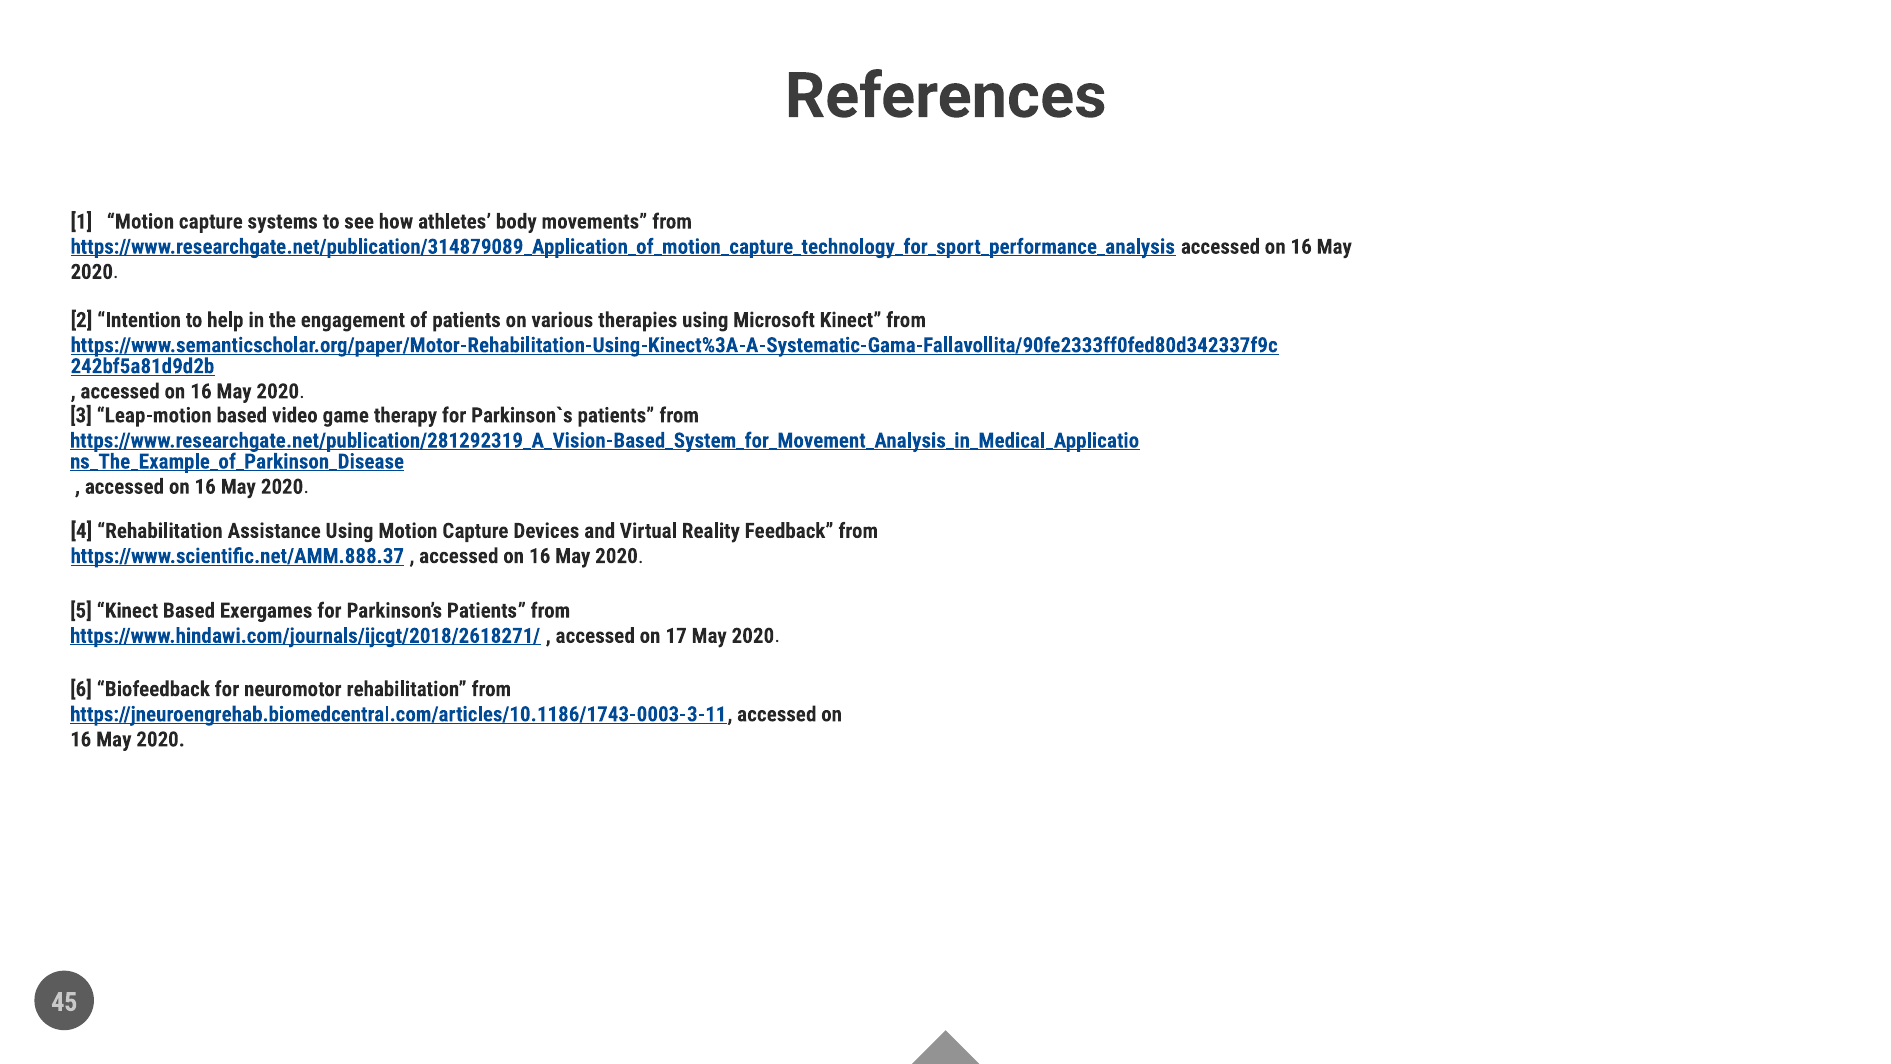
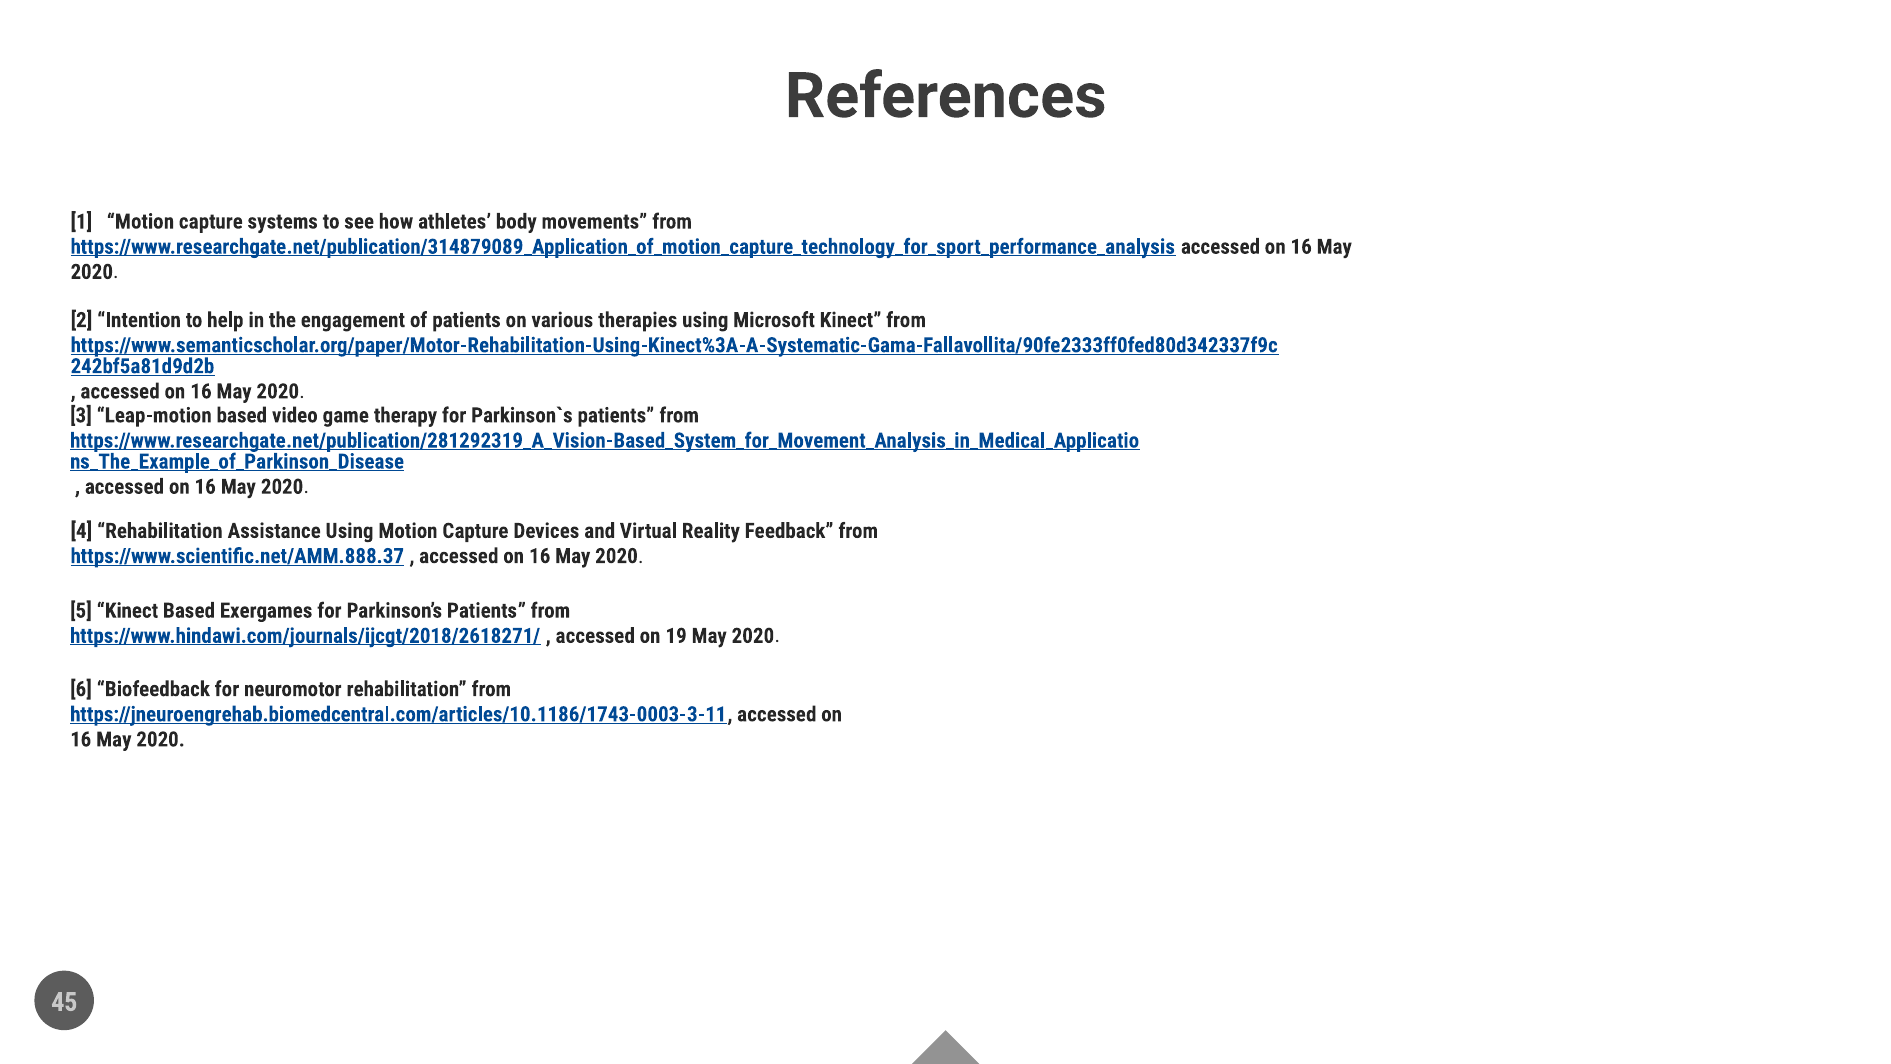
17: 17 -> 19
